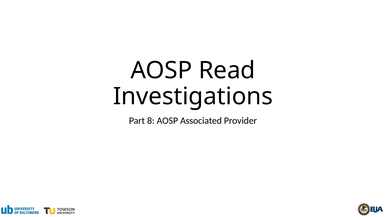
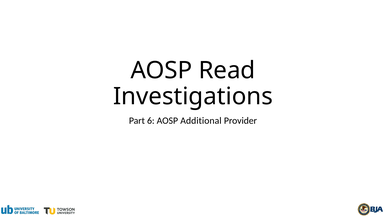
8: 8 -> 6
Associated: Associated -> Additional
